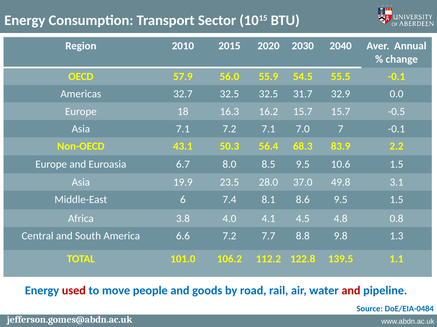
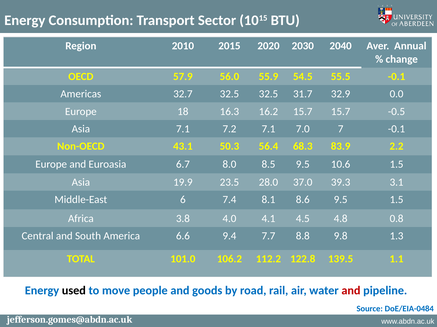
49.8: 49.8 -> 39.3
6.6 7.2: 7.2 -> 9.4
used colour: red -> black
